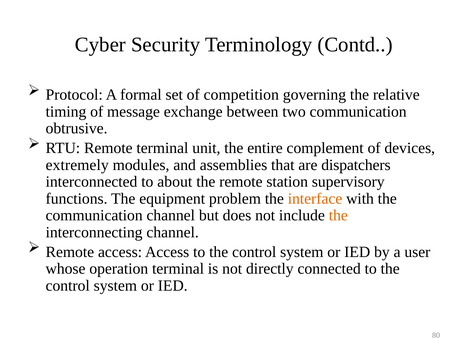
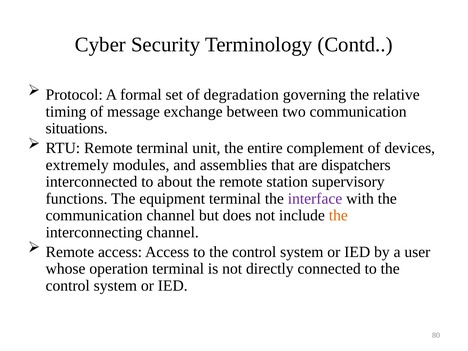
competition: competition -> degradation
obtrusive: obtrusive -> situations
equipment problem: problem -> terminal
interface colour: orange -> purple
